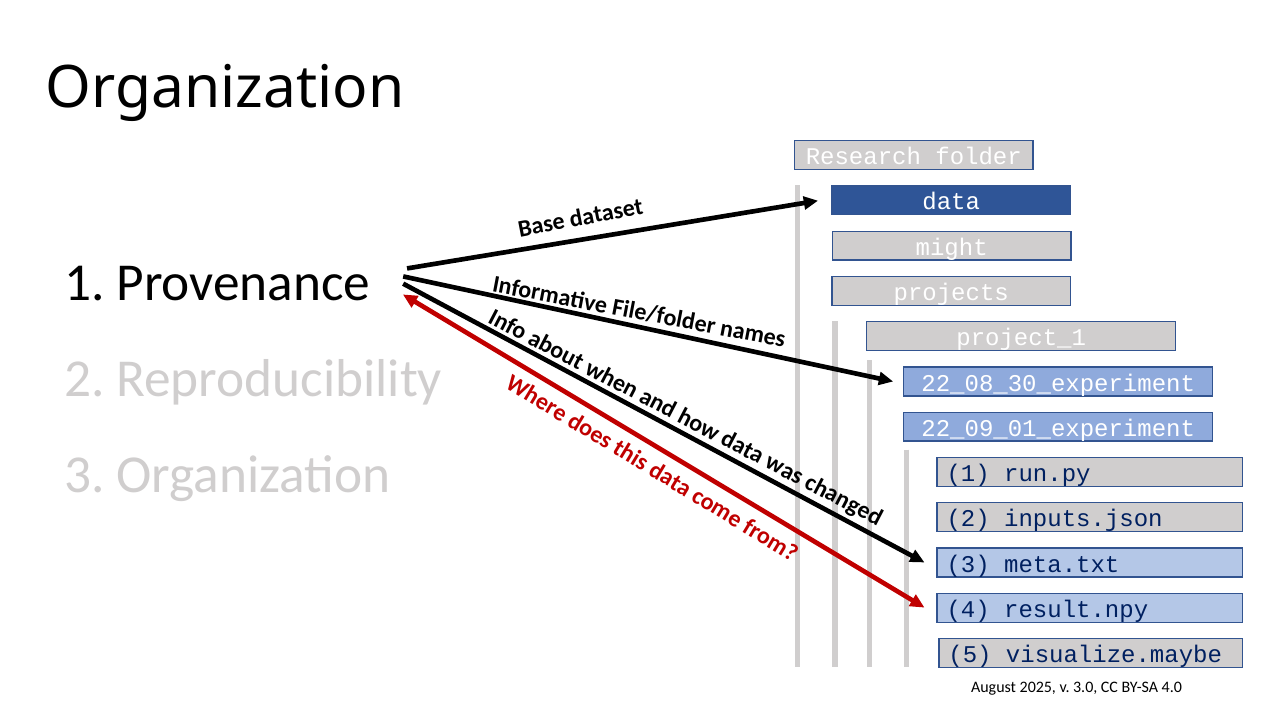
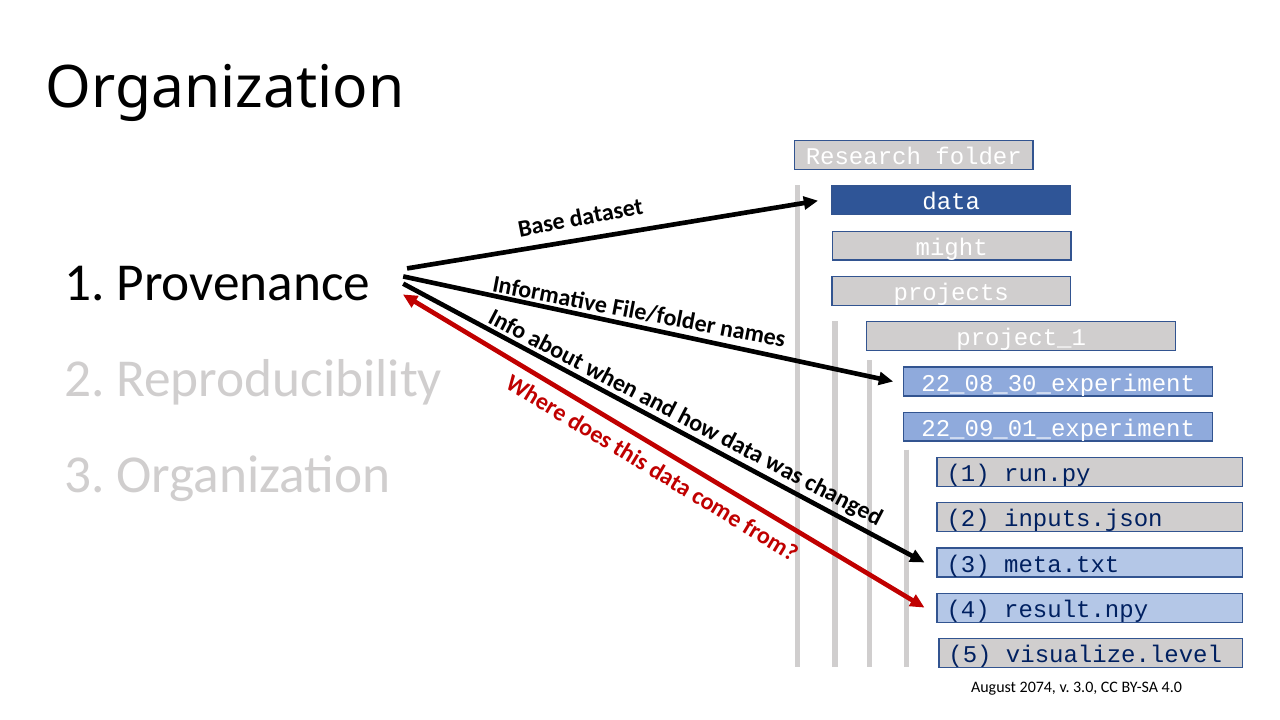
visualize.maybe: visualize.maybe -> visualize.level
2025: 2025 -> 2074
